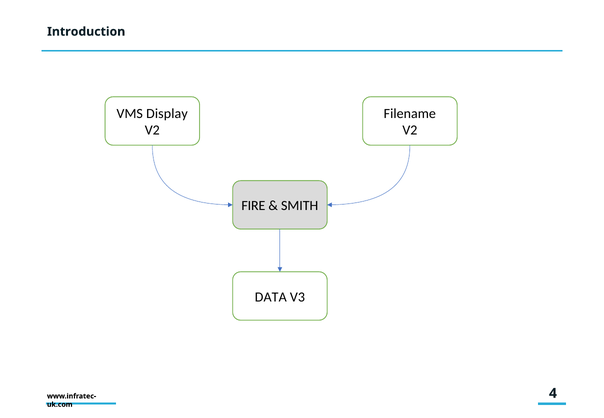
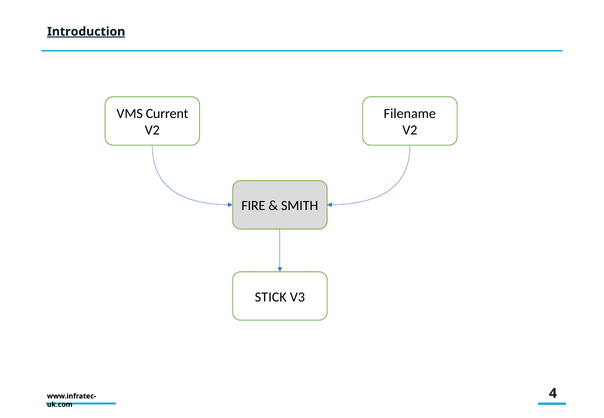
Introduction underline: none -> present
Display: Display -> Current
DATA: DATA -> STICK
